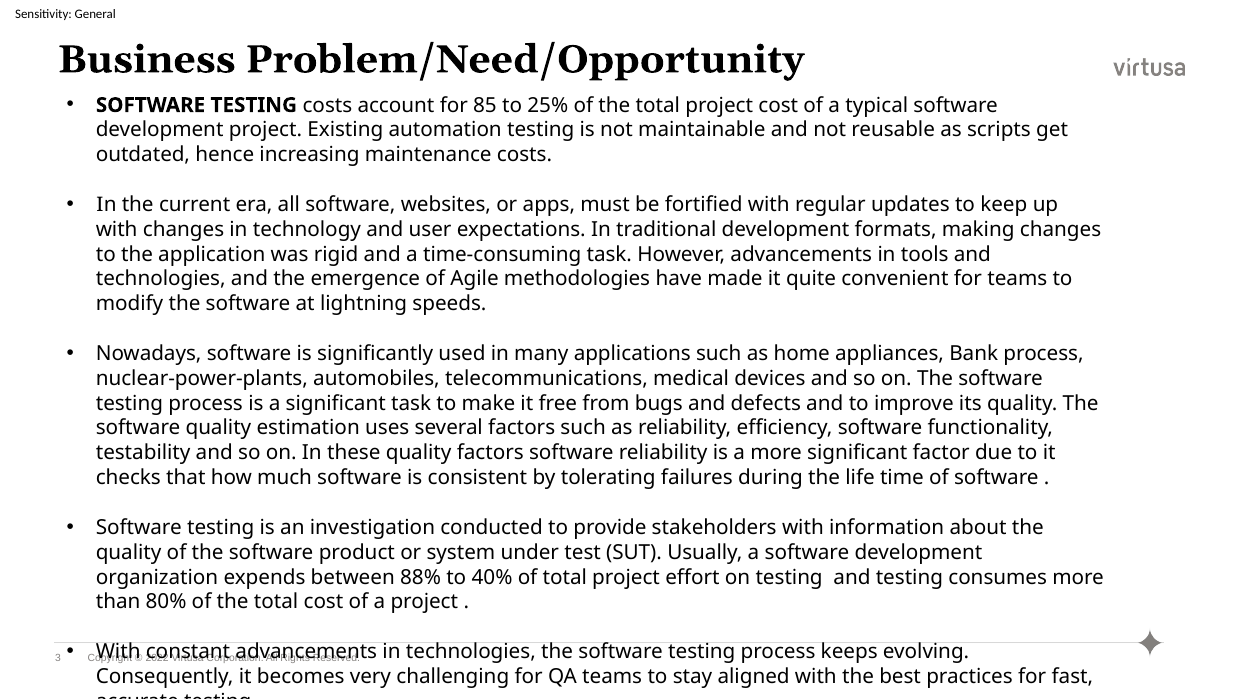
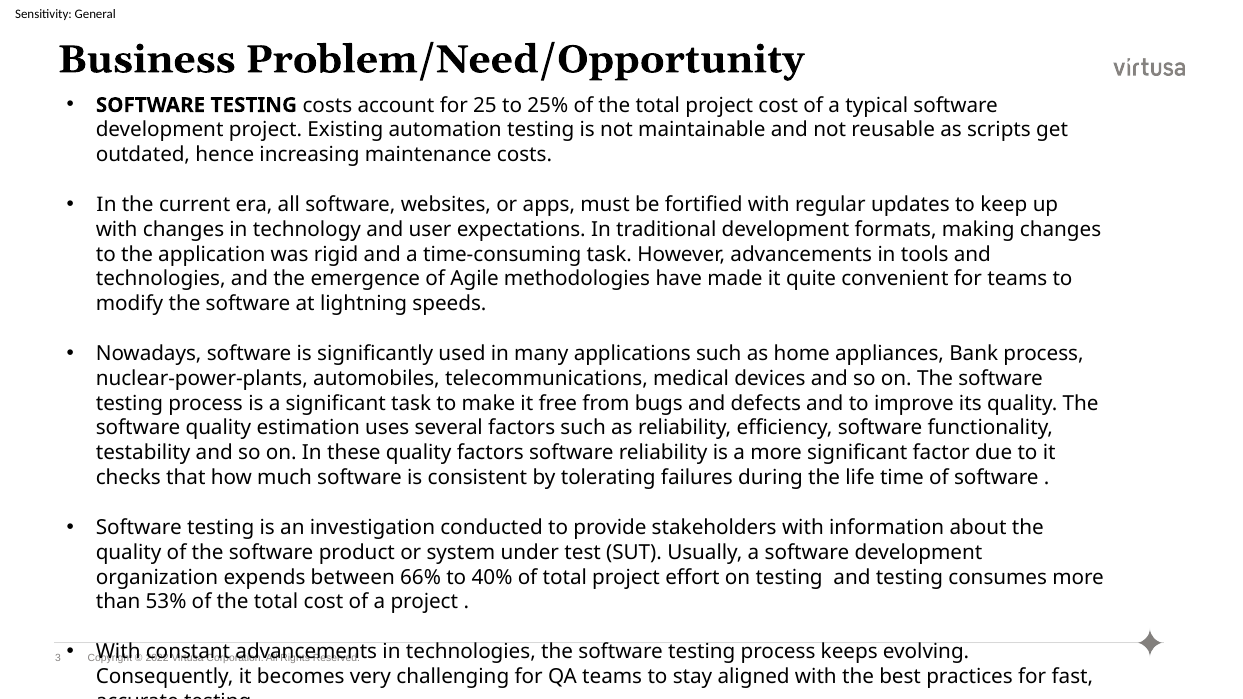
85: 85 -> 25
88%: 88% -> 66%
80%: 80% -> 53%
